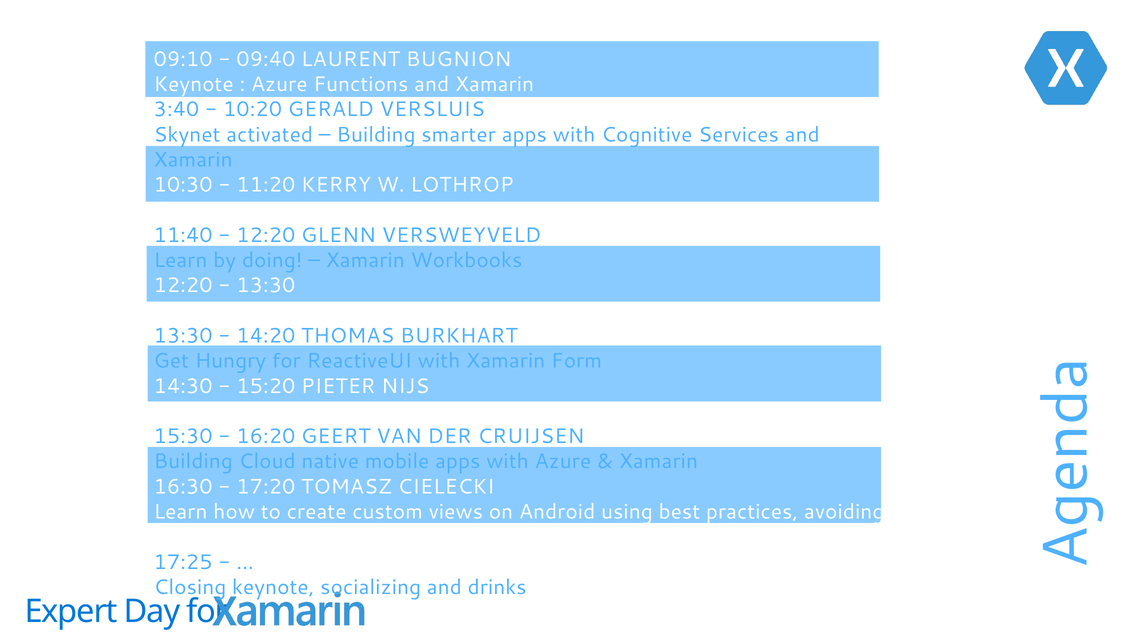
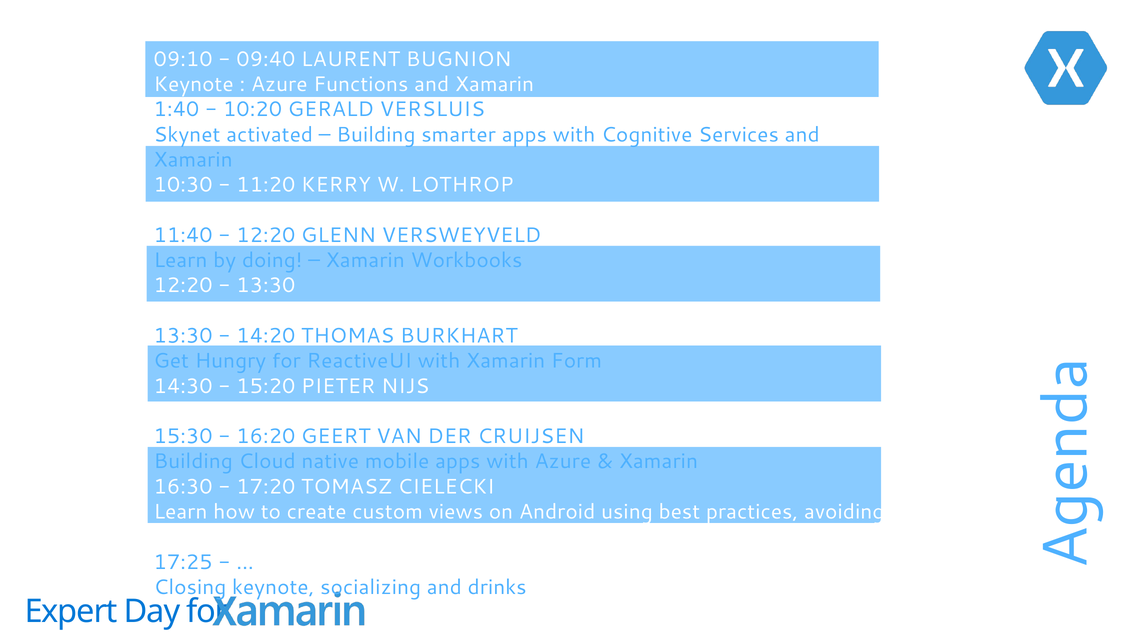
3:40: 3:40 -> 1:40
